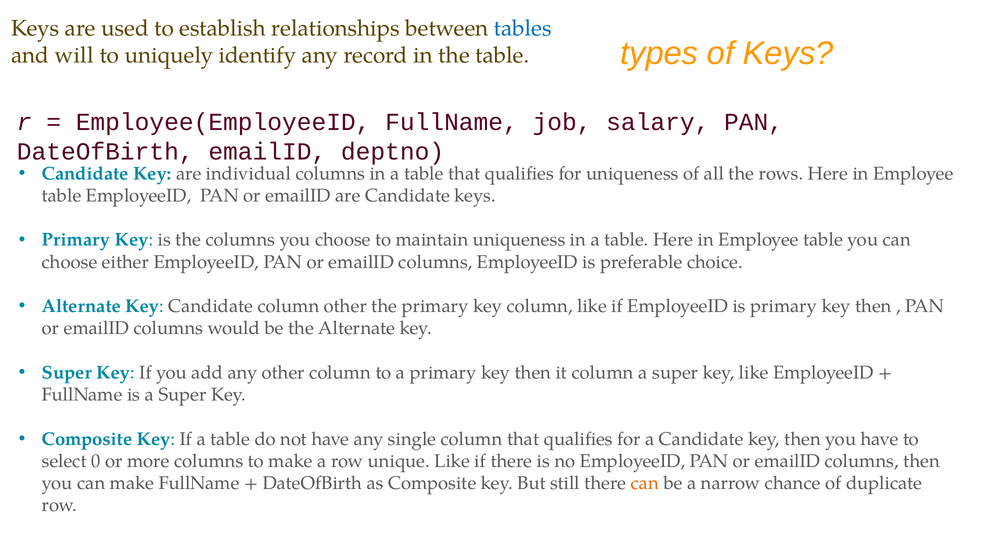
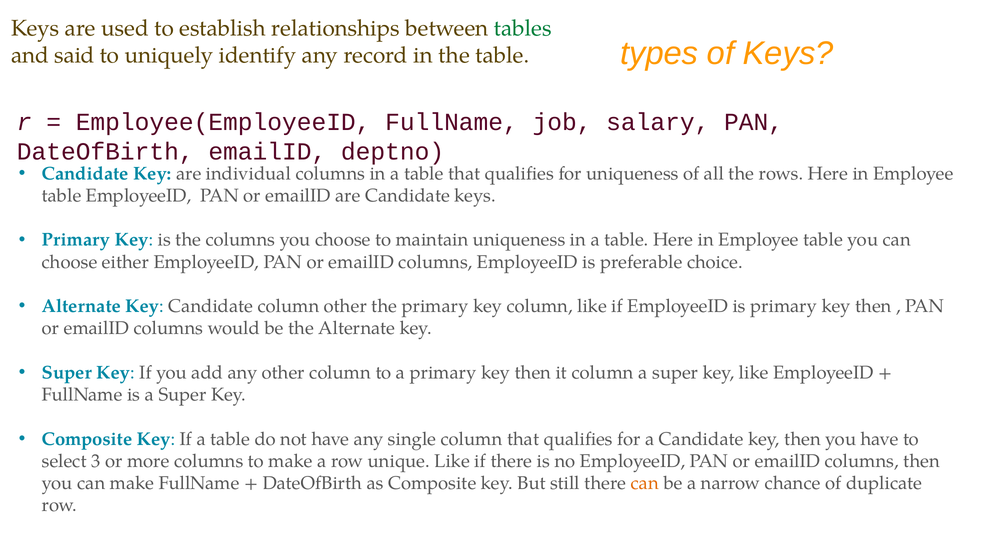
tables colour: blue -> green
will: will -> said
0: 0 -> 3
